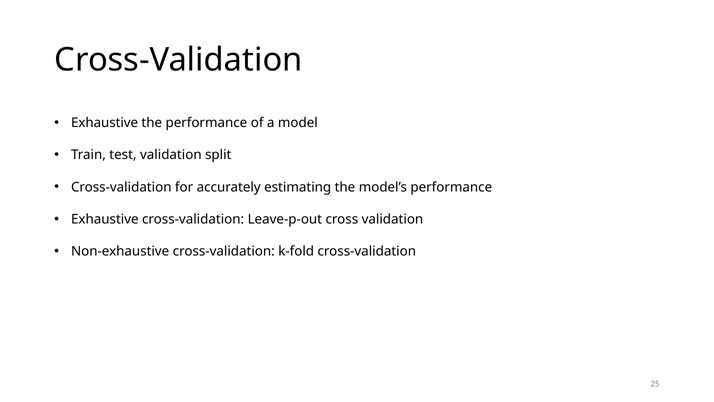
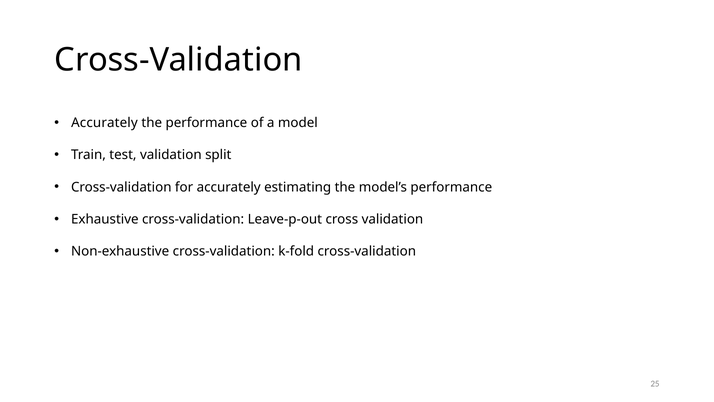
Exhaustive at (105, 123): Exhaustive -> Accurately
